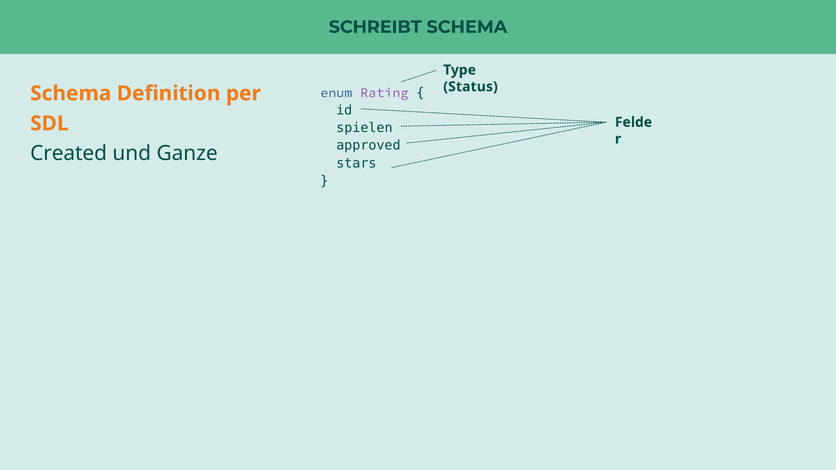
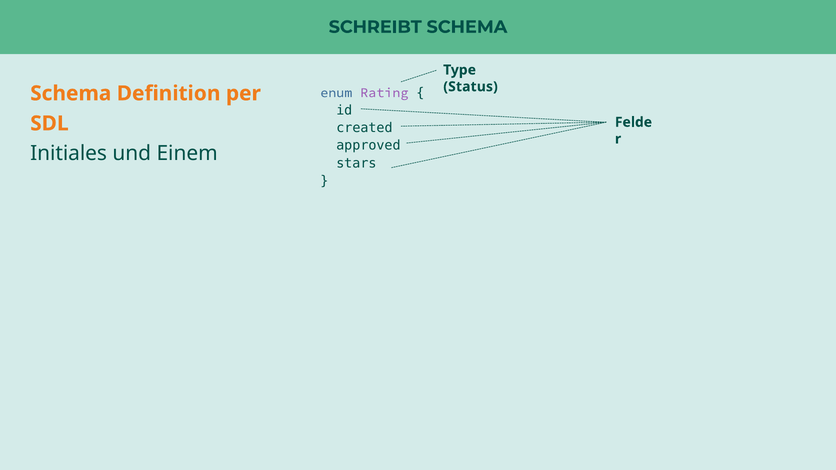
spielen: spielen -> created
Created: Created -> Initiales
Ganze: Ganze -> Einem
